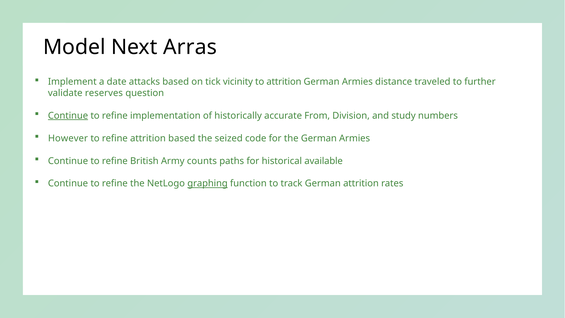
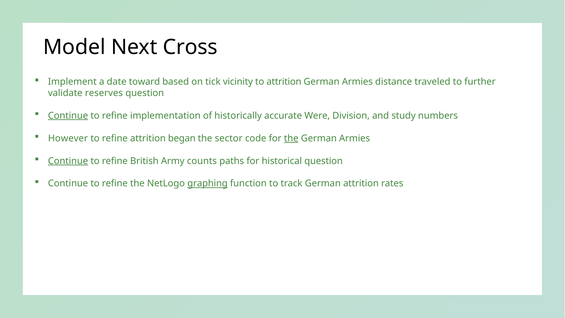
Arras: Arras -> Cross
attacks: attacks -> toward
From: From -> Were
attrition based: based -> began
seized: seized -> sector
the at (291, 138) underline: none -> present
Continue at (68, 161) underline: none -> present
historical available: available -> question
